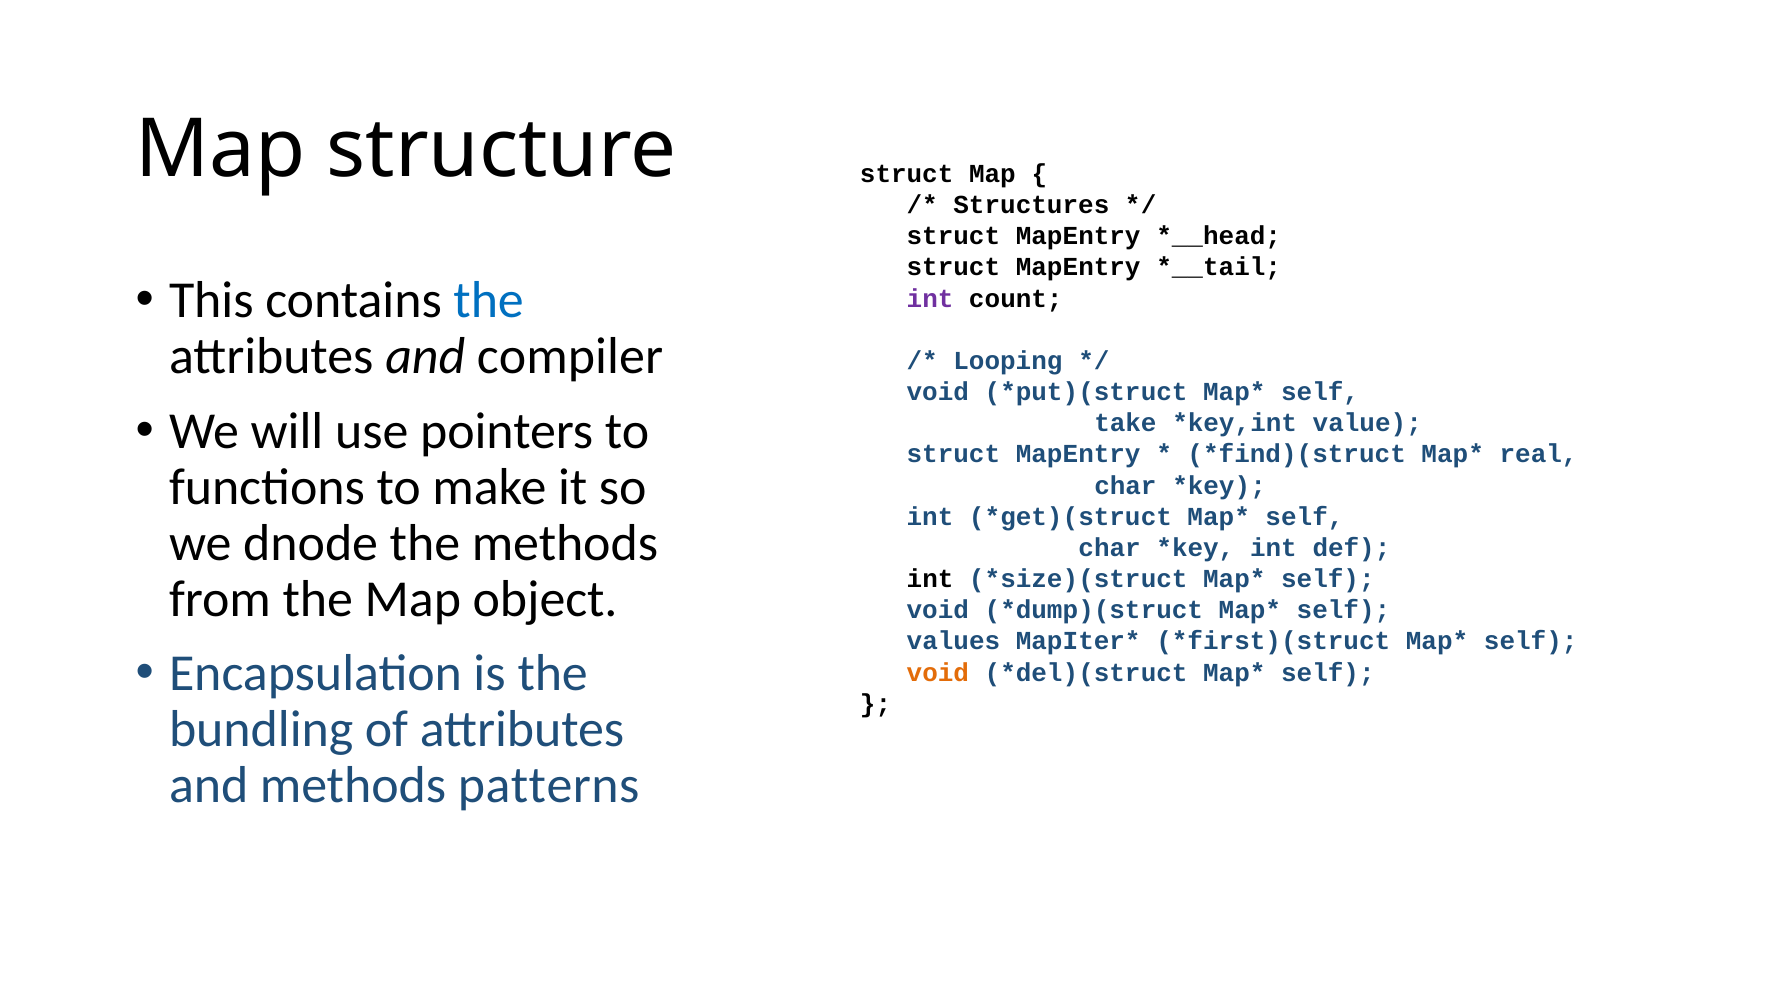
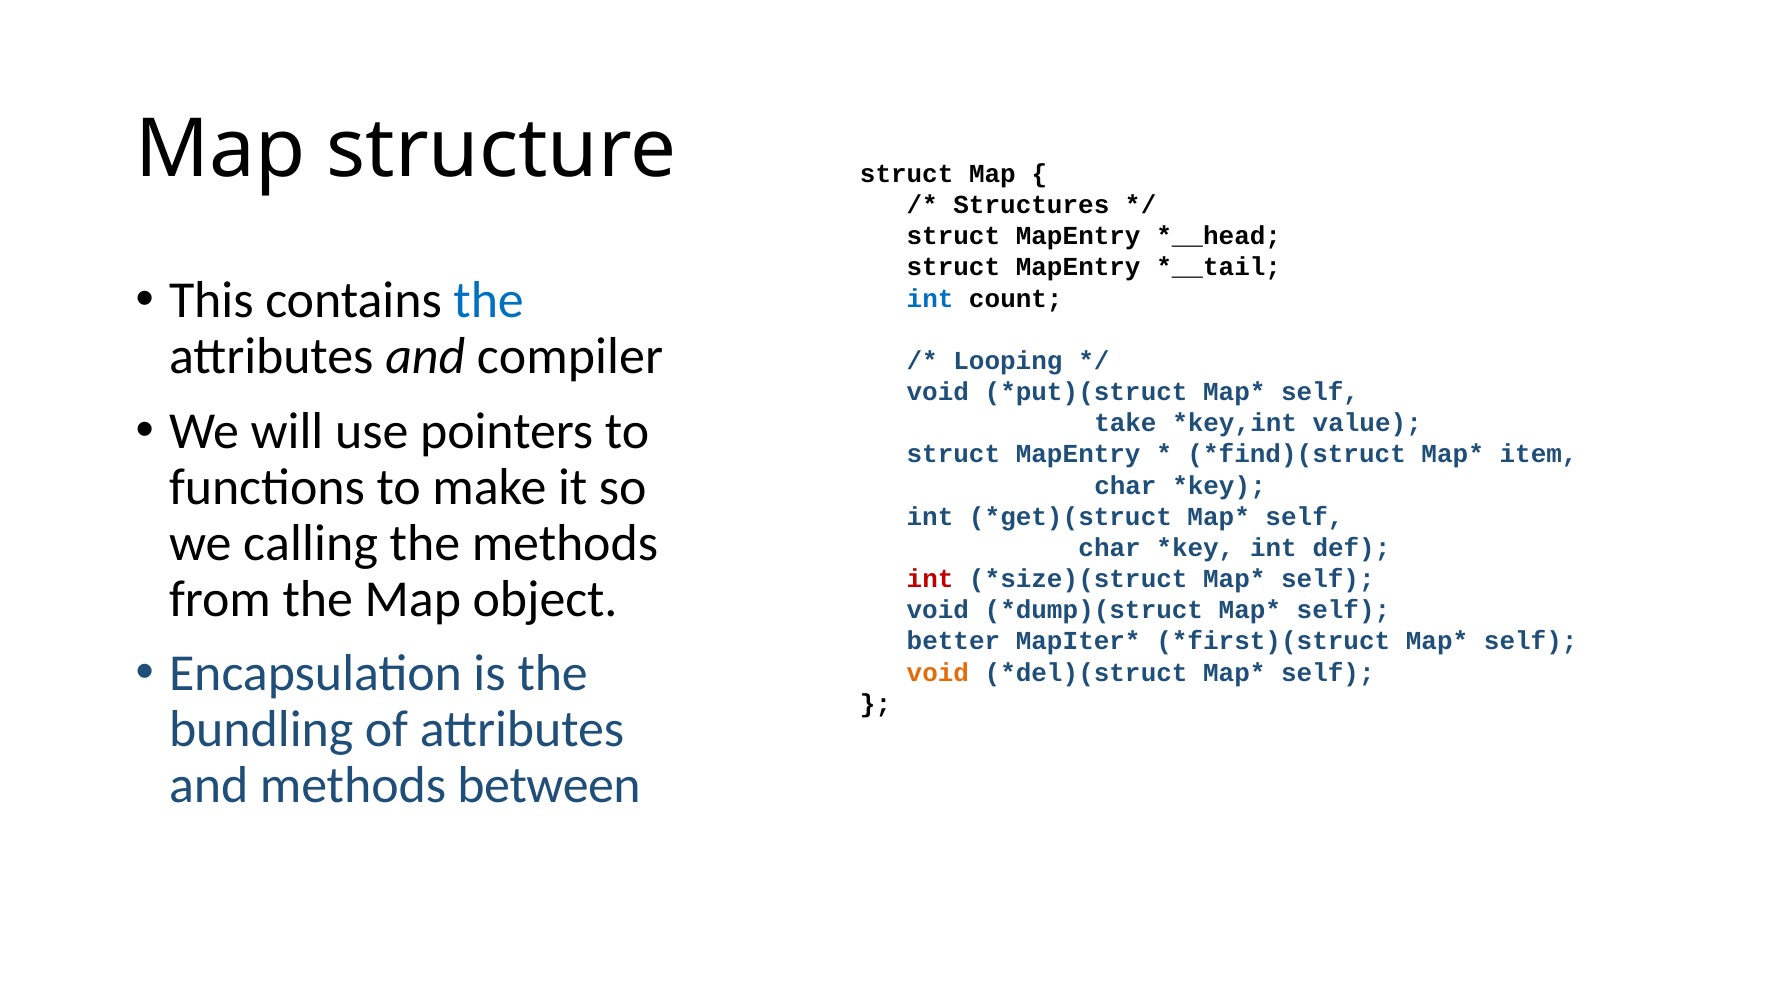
int at (930, 299) colour: purple -> blue
real: real -> item
dnode: dnode -> calling
int at (930, 579) colour: black -> red
values: values -> better
patterns: patterns -> between
